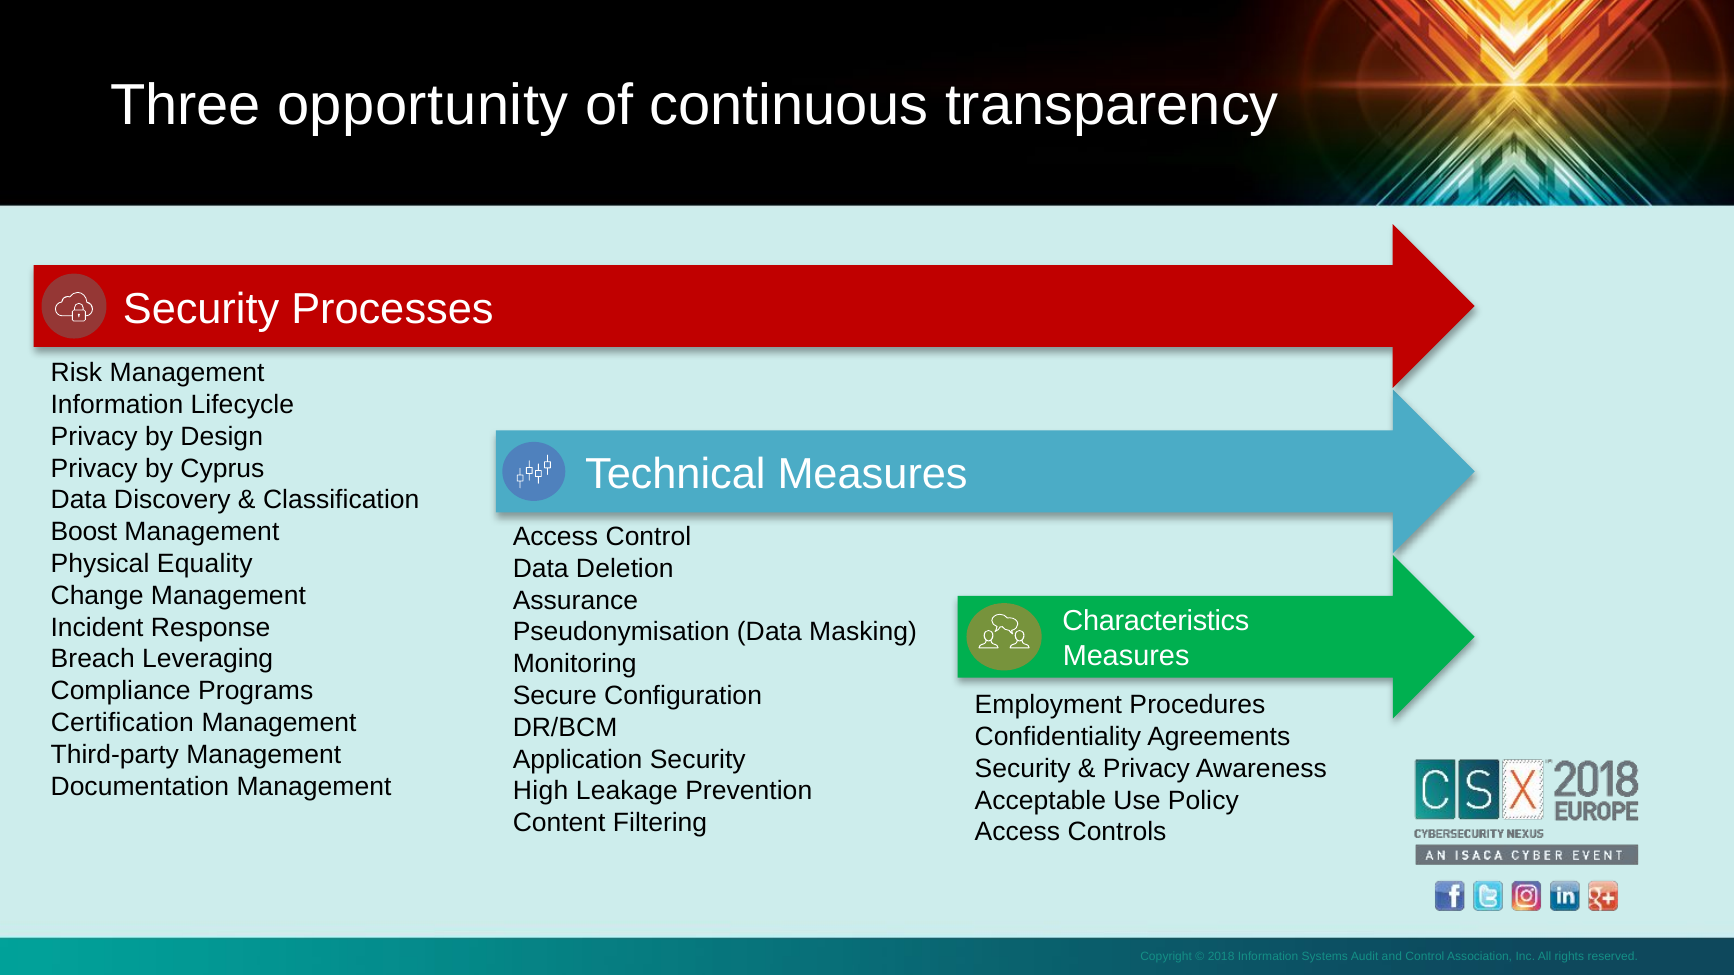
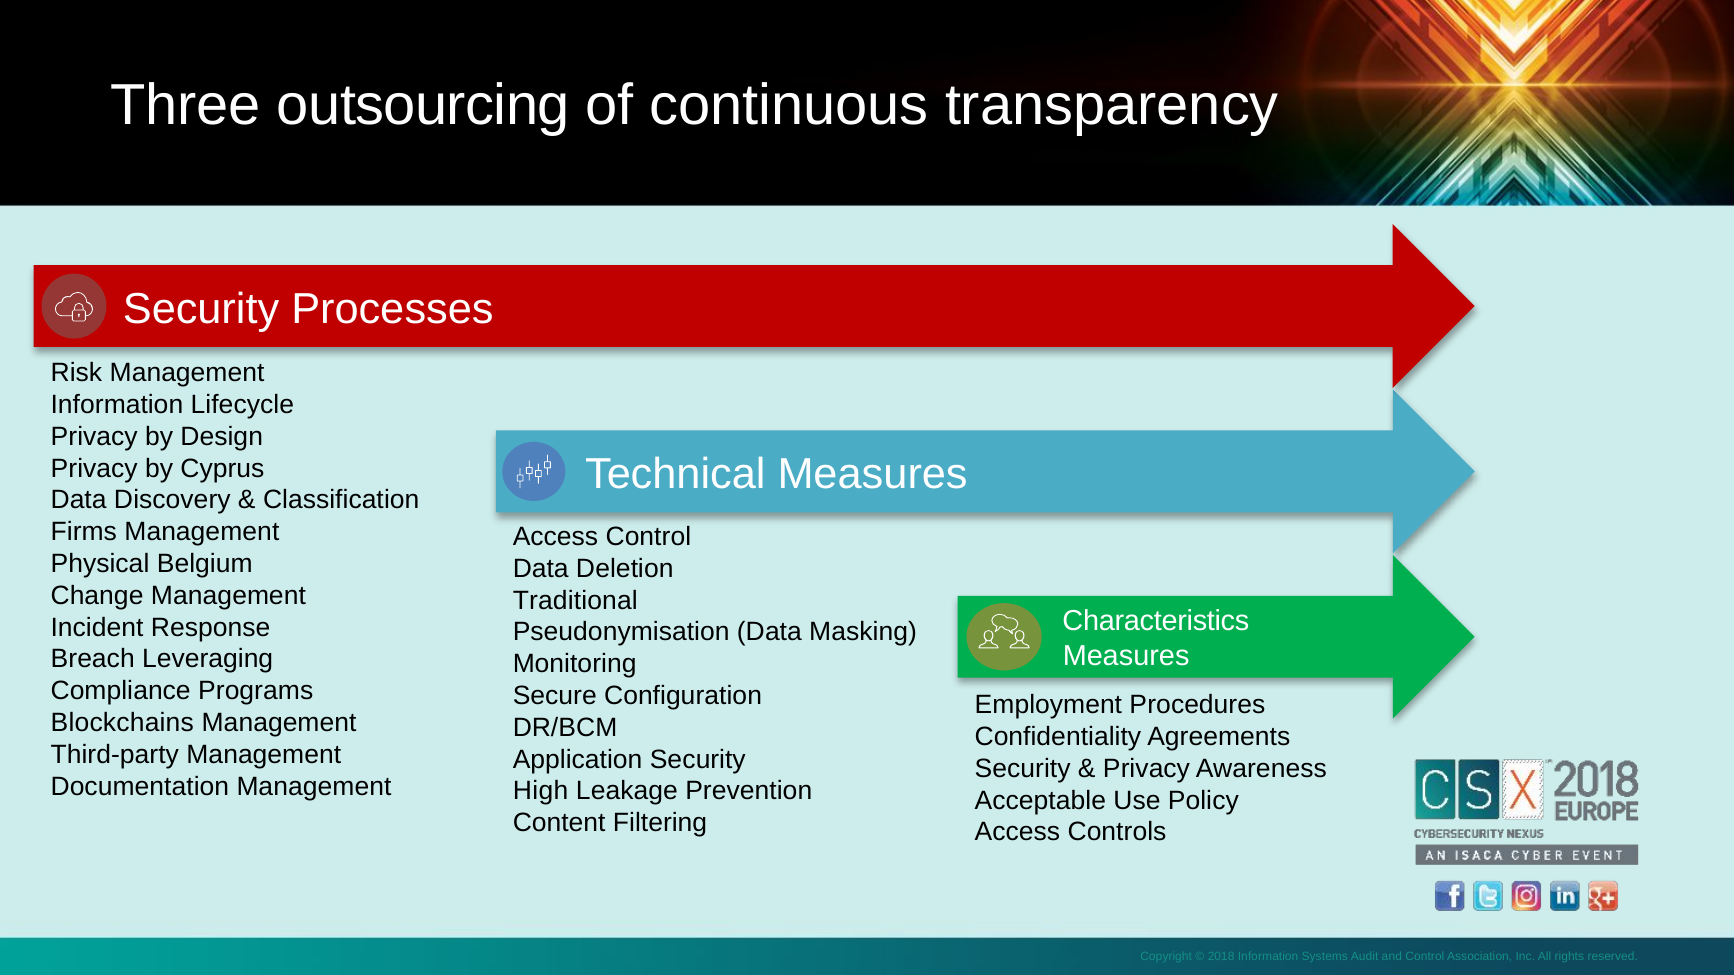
opportunity: opportunity -> outsourcing
Boost: Boost -> Firms
Equality: Equality -> Belgium
Assurance: Assurance -> Traditional
Certification: Certification -> Blockchains
